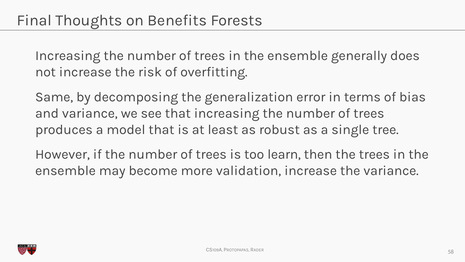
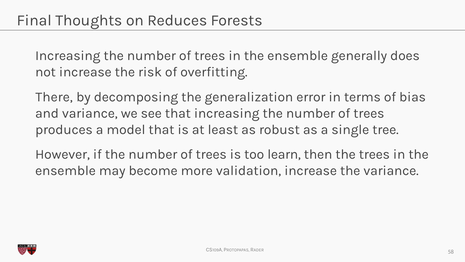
Benefits: Benefits -> Reduces
Same: Same -> There
